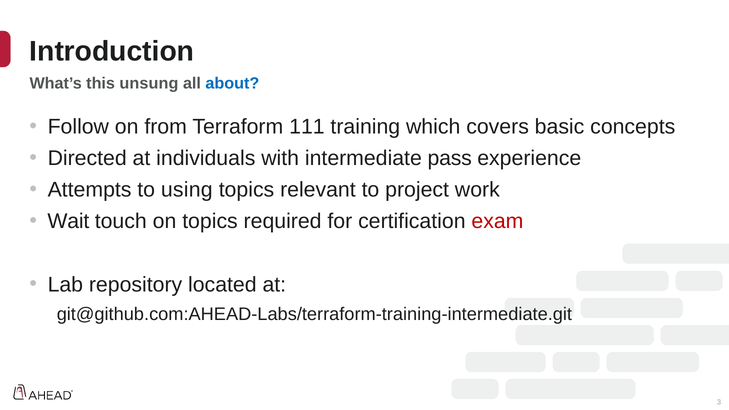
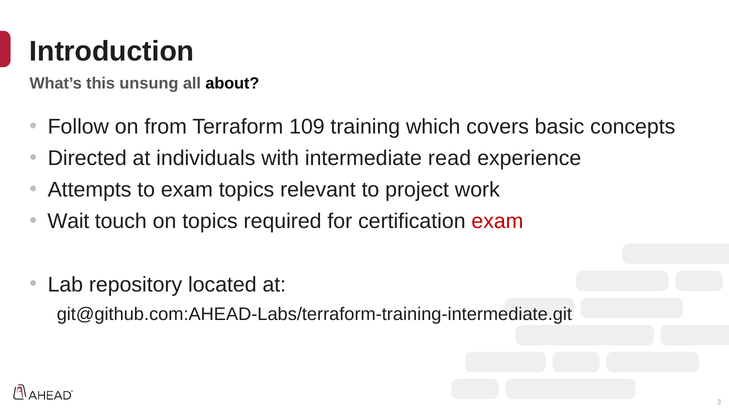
about colour: blue -> black
111: 111 -> 109
pass: pass -> read
to using: using -> exam
